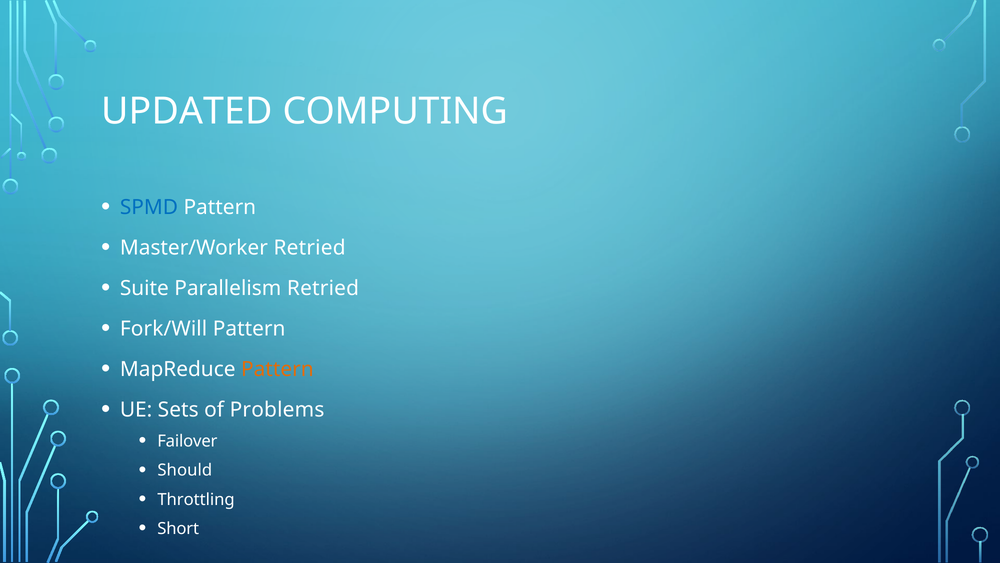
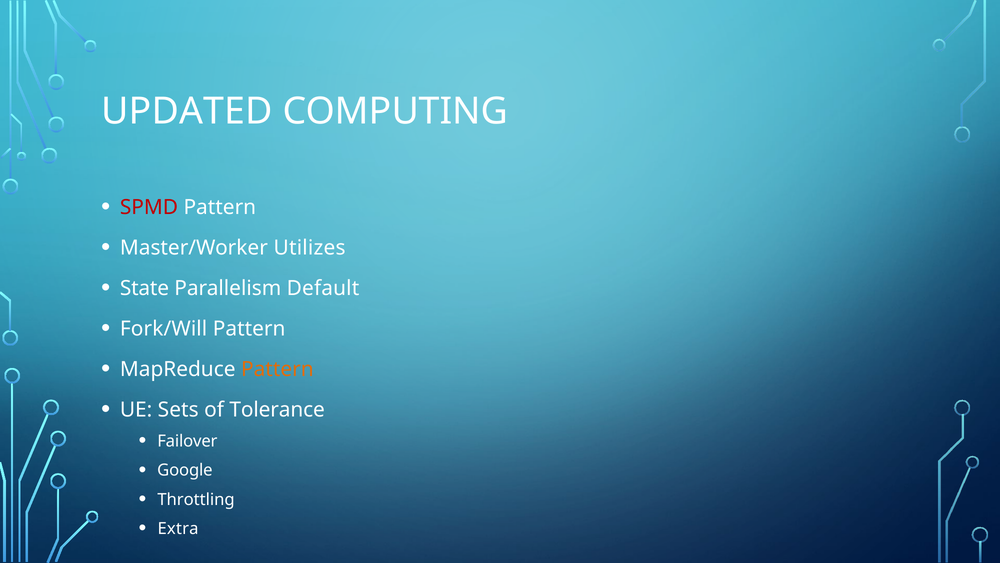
SPMD colour: blue -> red
Master/Worker Retried: Retried -> Utilizes
Suite: Suite -> State
Parallelism Retried: Retried -> Default
Problems: Problems -> Tolerance
Should: Should -> Google
Short: Short -> Extra
